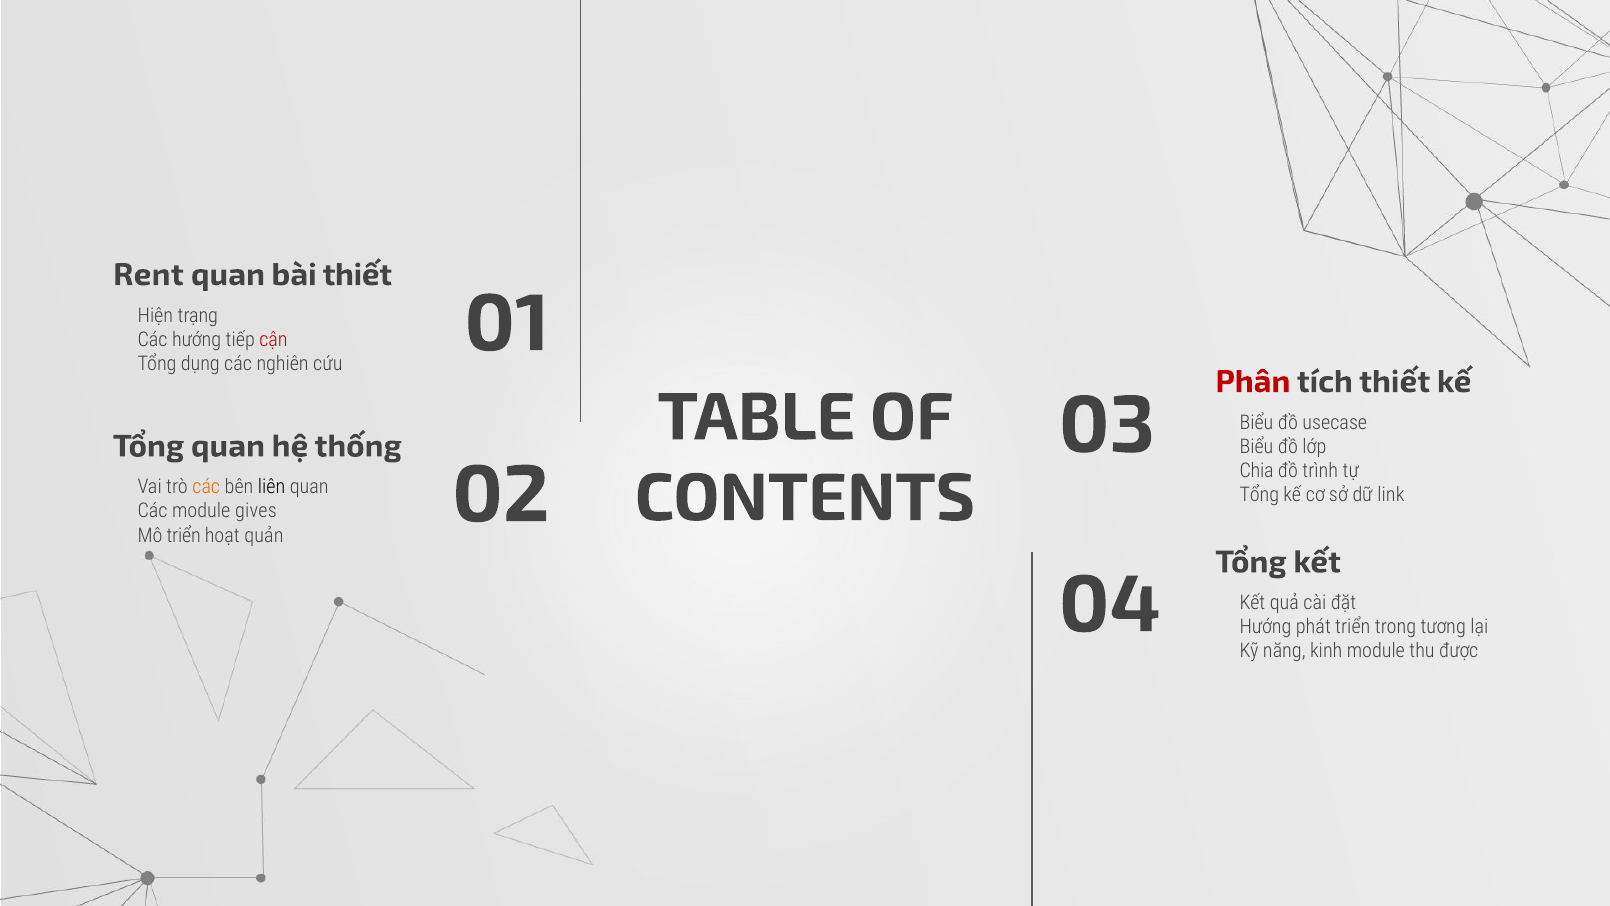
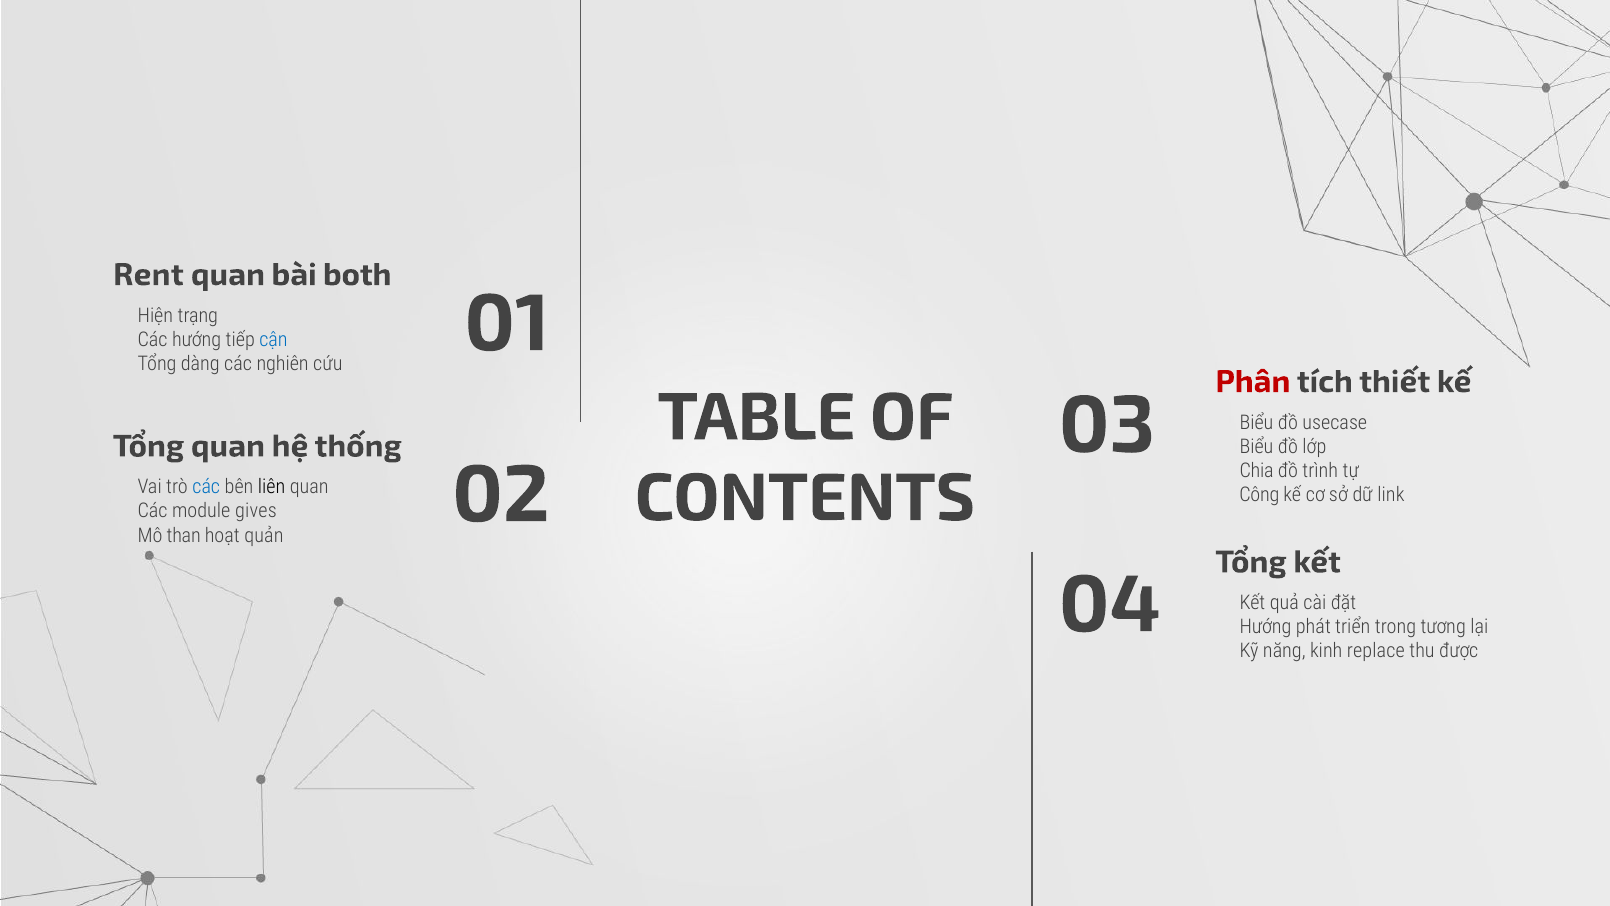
bài thiết: thiết -> both
cận colour: red -> blue
dụng: dụng -> dàng
các at (206, 487) colour: orange -> blue
Tổng at (1259, 495): Tổng -> Công
Mô triển: triển -> than
kinh module: module -> replace
